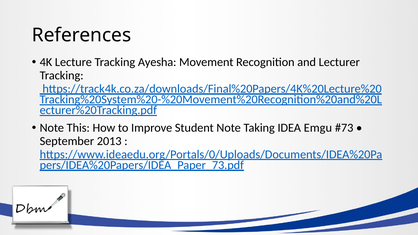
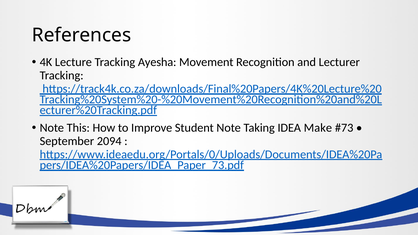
Emgu: Emgu -> Make
2013: 2013 -> 2094
